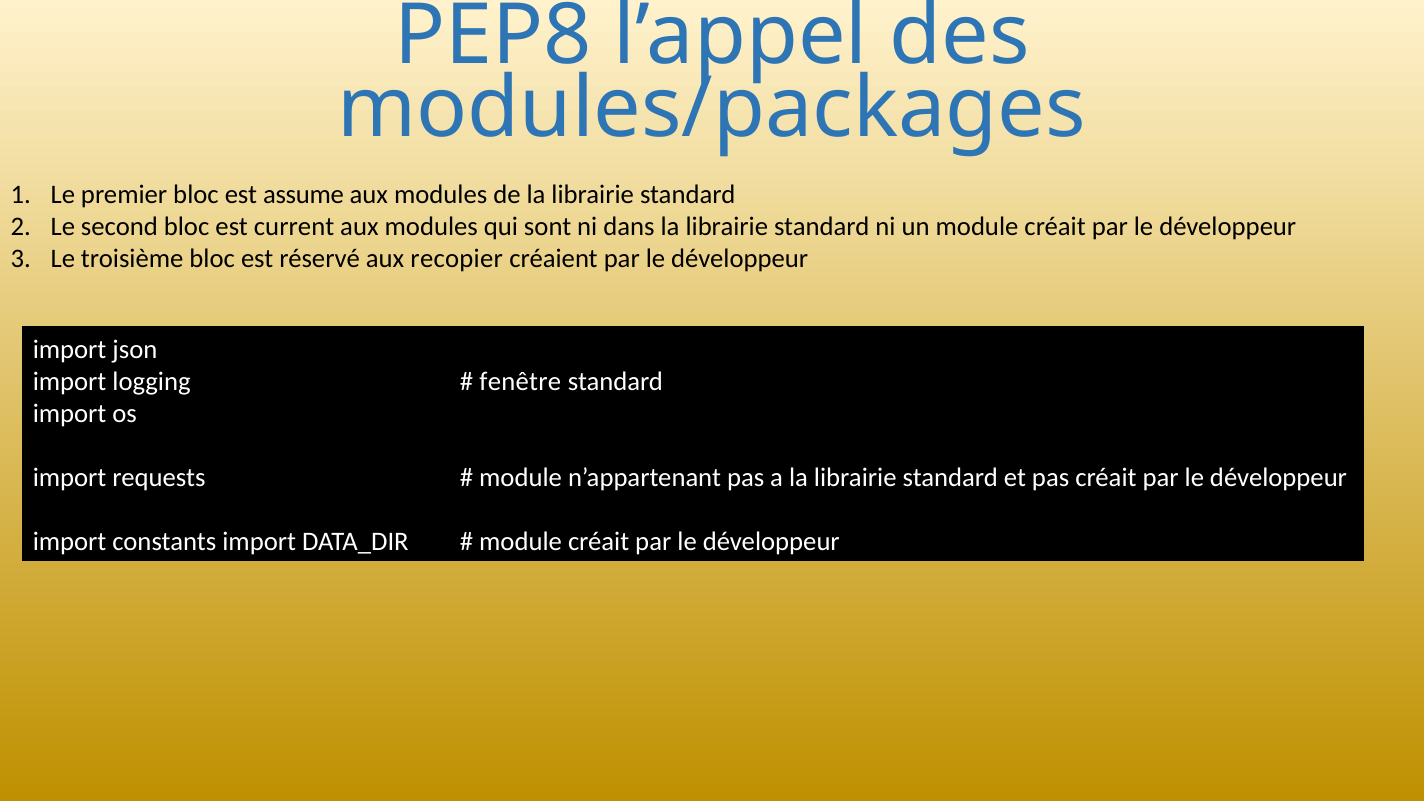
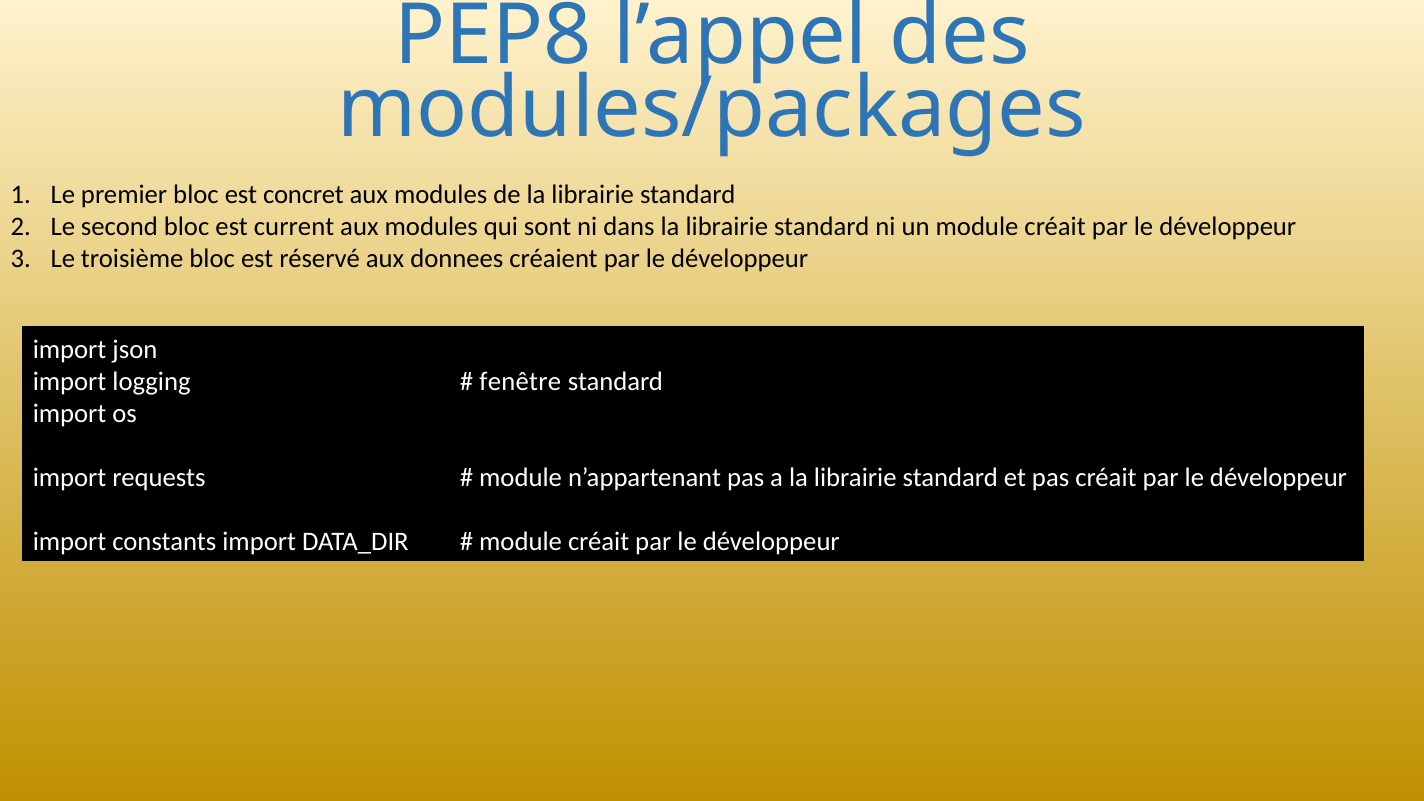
assume: assume -> concret
recopier: recopier -> donnees
